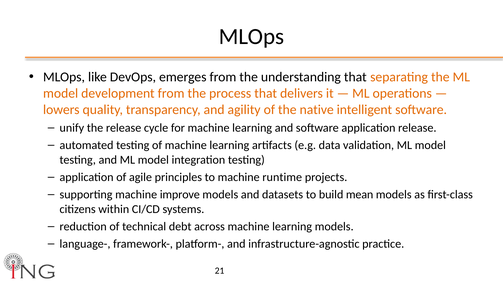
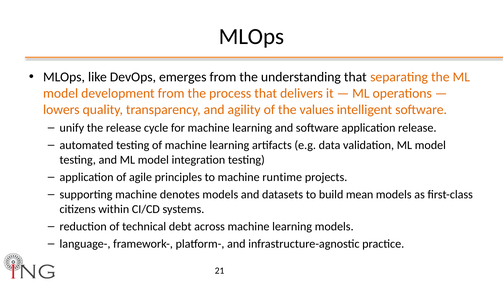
native: native -> values
improve: improve -> denotes
